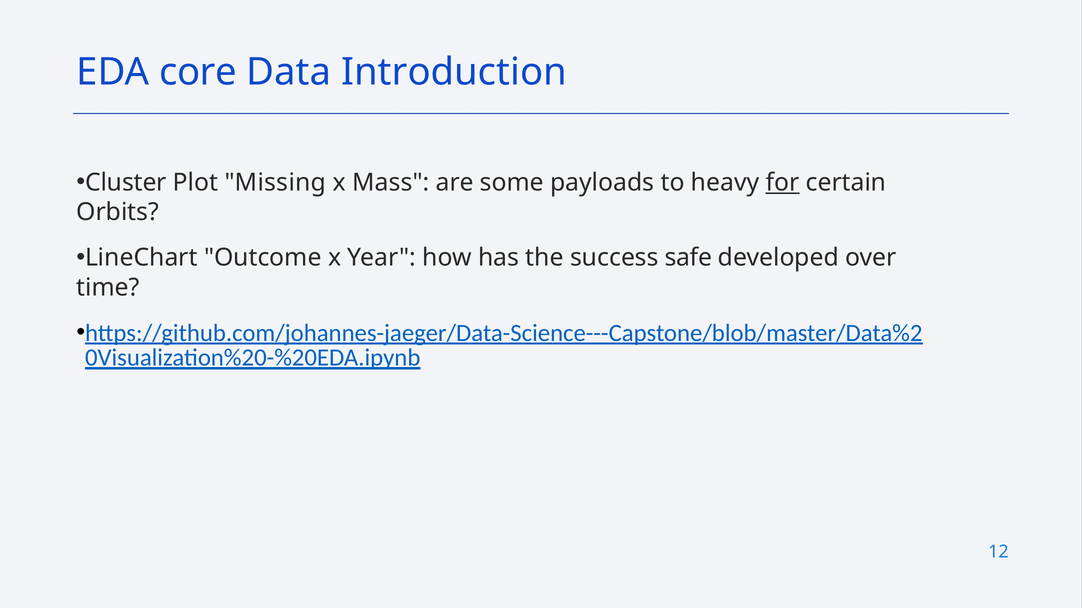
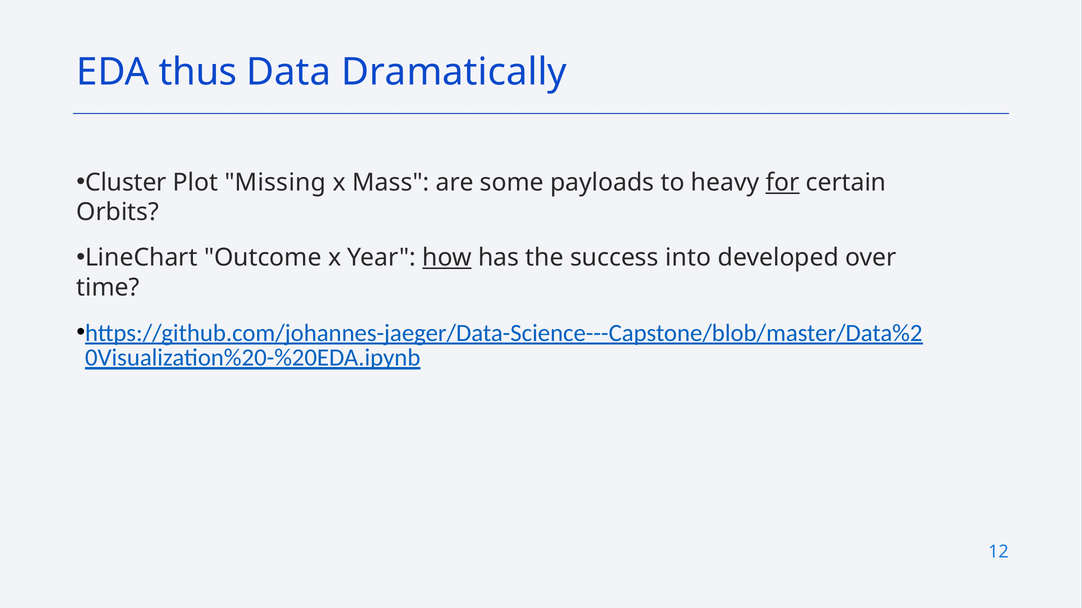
core: core -> thus
Introduction: Introduction -> Dramatically
how underline: none -> present
safe: safe -> into
